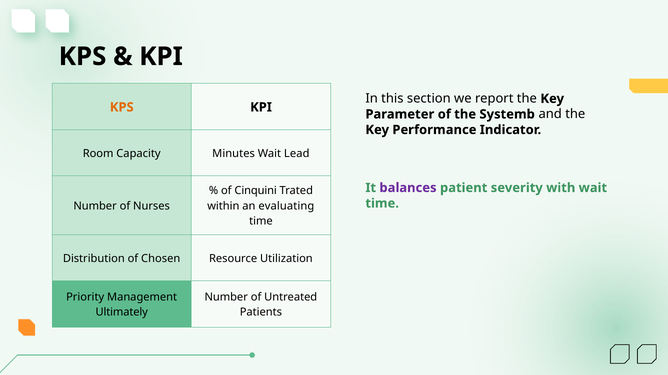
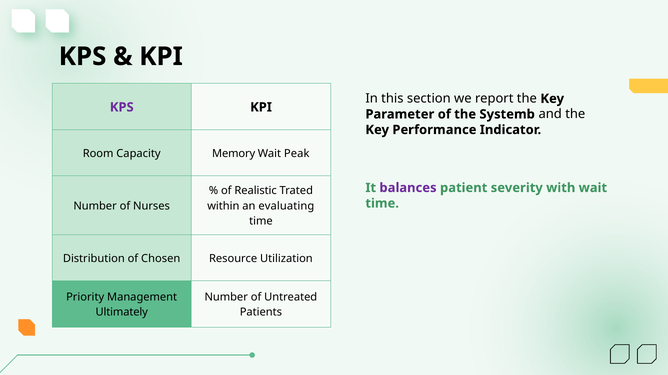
KPS at (122, 107) colour: orange -> purple
Minutes: Minutes -> Memory
Lead: Lead -> Peak
Cinquini: Cinquini -> Realistic
